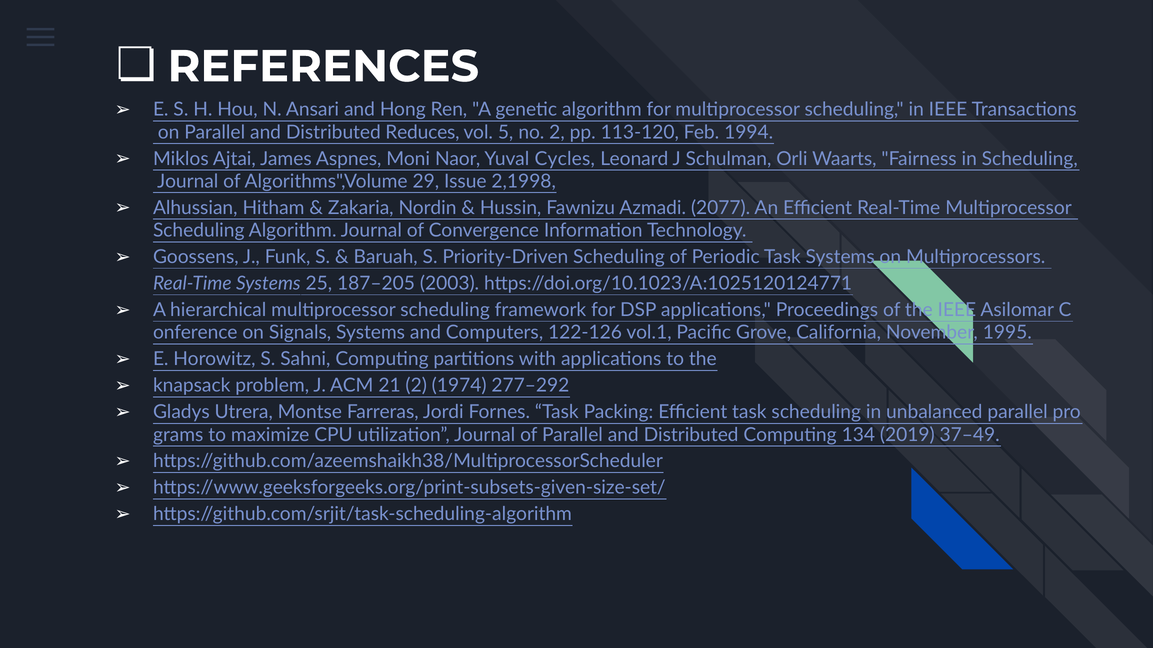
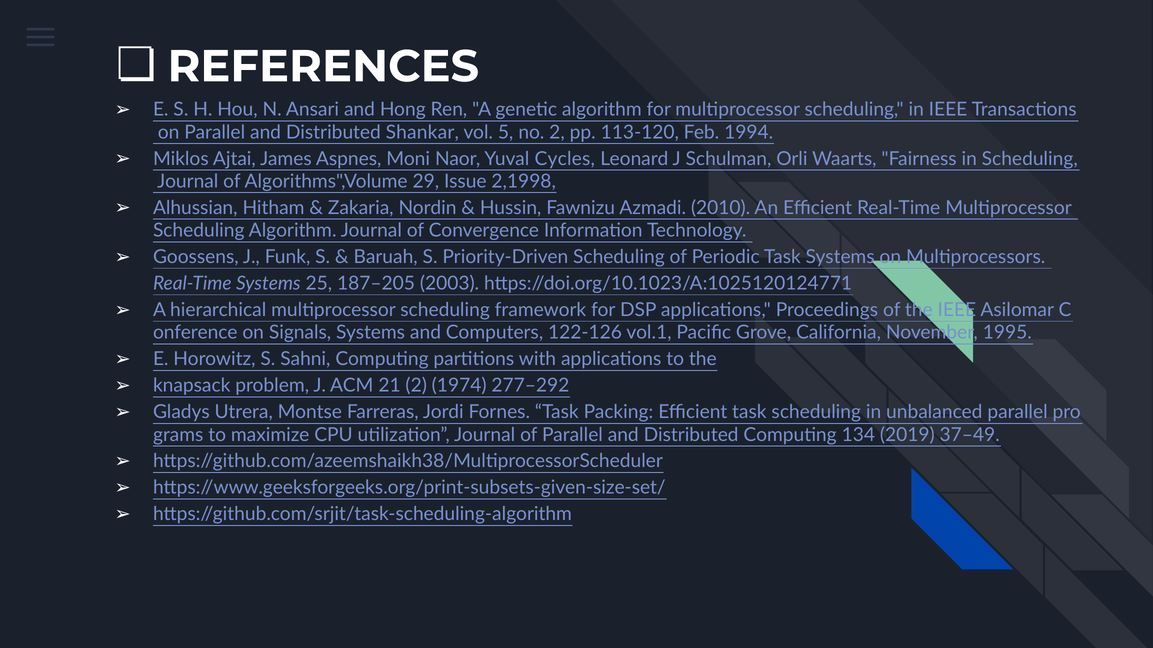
Reduces: Reduces -> Shankar
2077: 2077 -> 2010
